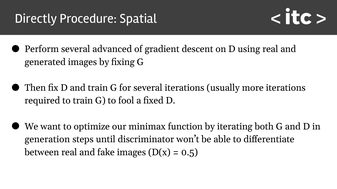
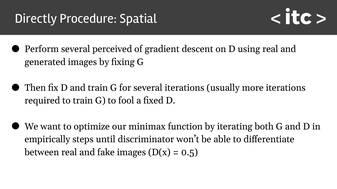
advanced: advanced -> perceived
generation: generation -> empirically
